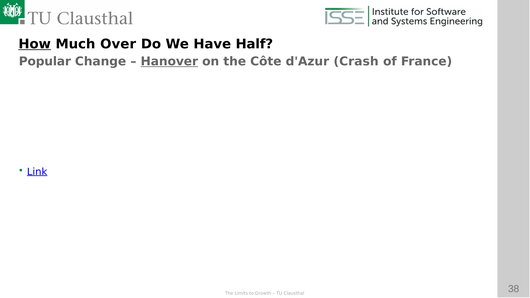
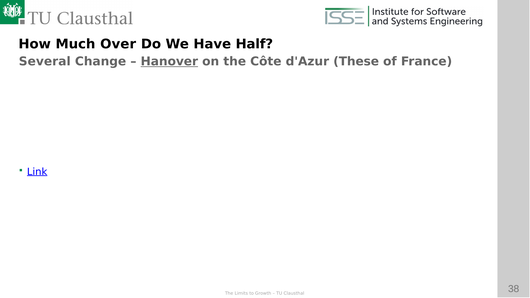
How underline: present -> none
Popular: Popular -> Several
Crash: Crash -> These
